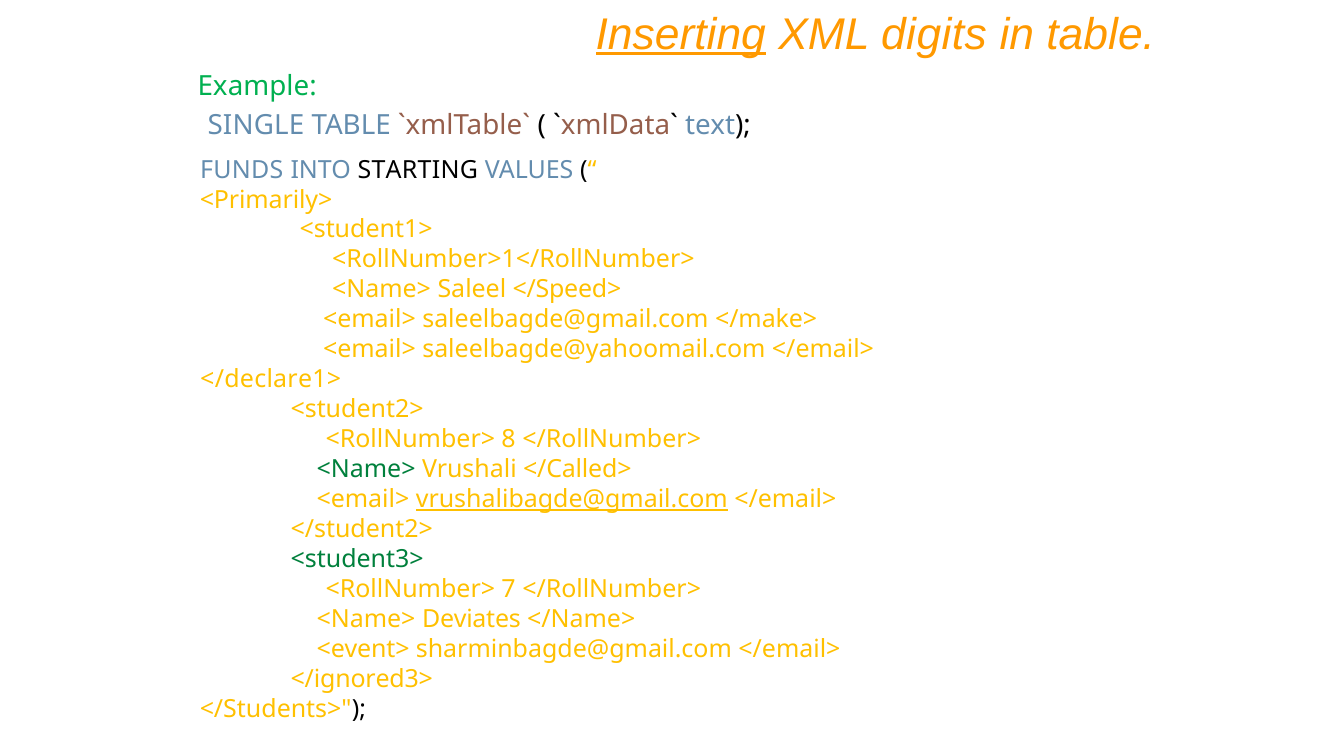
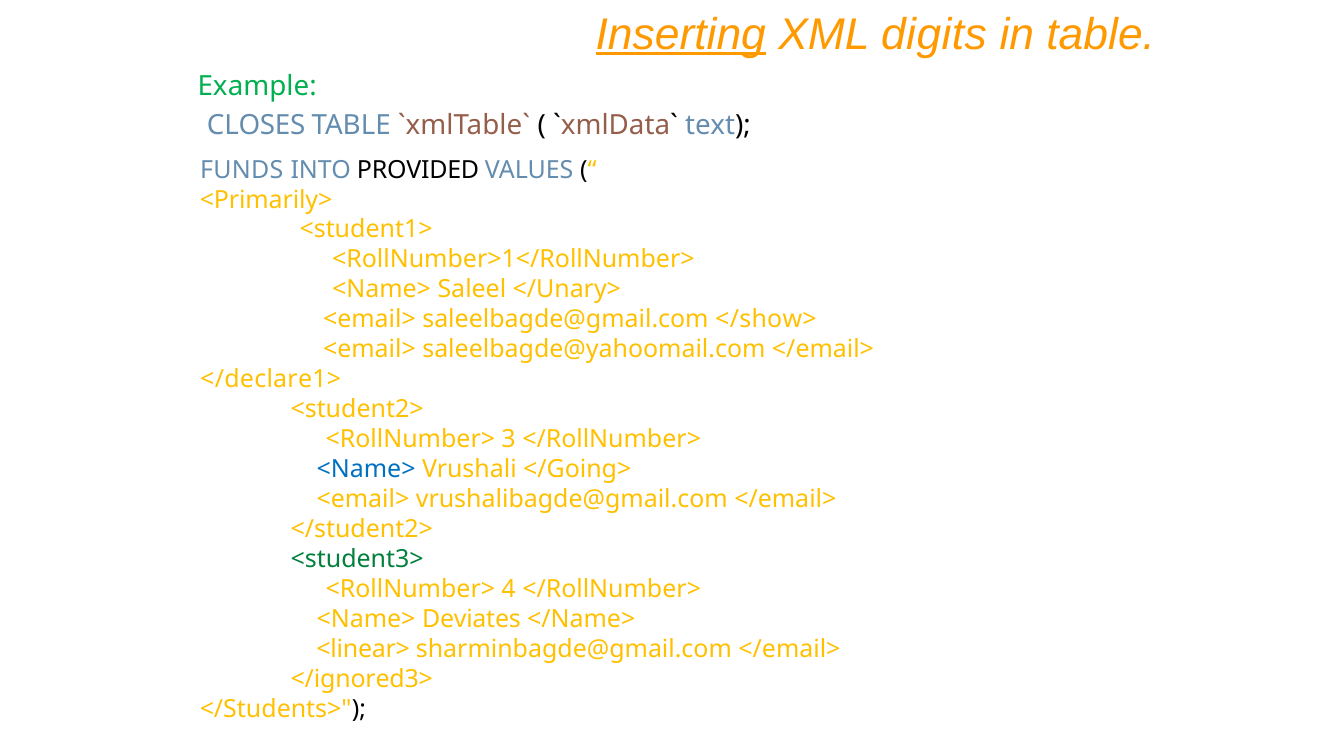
SINGLE: SINGLE -> CLOSES
STARTING: STARTING -> PROVIDED
</Speed>: </Speed> -> </Unary>
</make>: </make> -> </show>
8: 8 -> 3
<Name> at (366, 470) colour: green -> blue
</Called>: </Called> -> </Going>
vrushalibagde@gmail.com underline: present -> none
7: 7 -> 4
<event>: <event> -> <linear>
